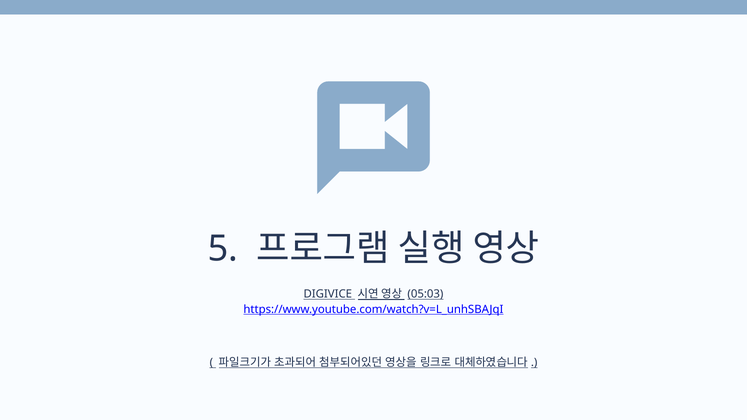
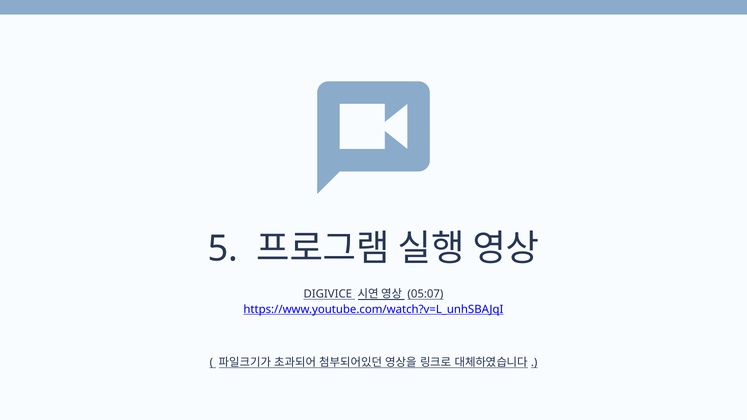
05:03: 05:03 -> 05:07
